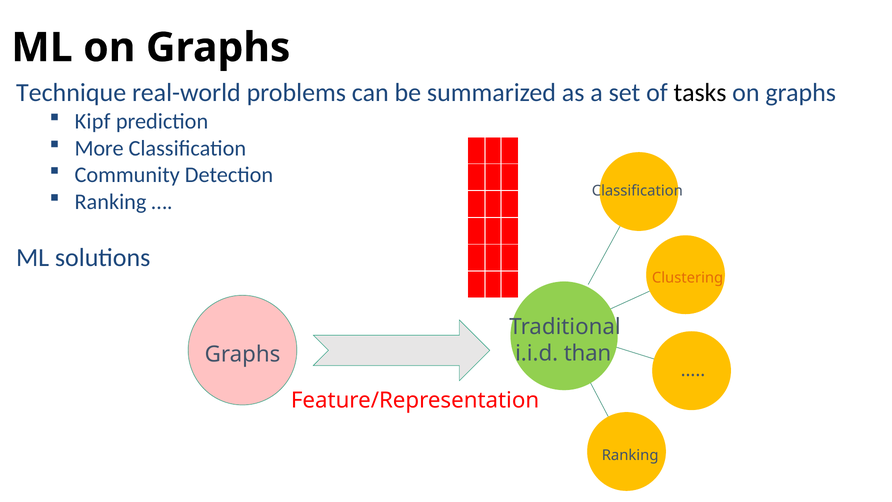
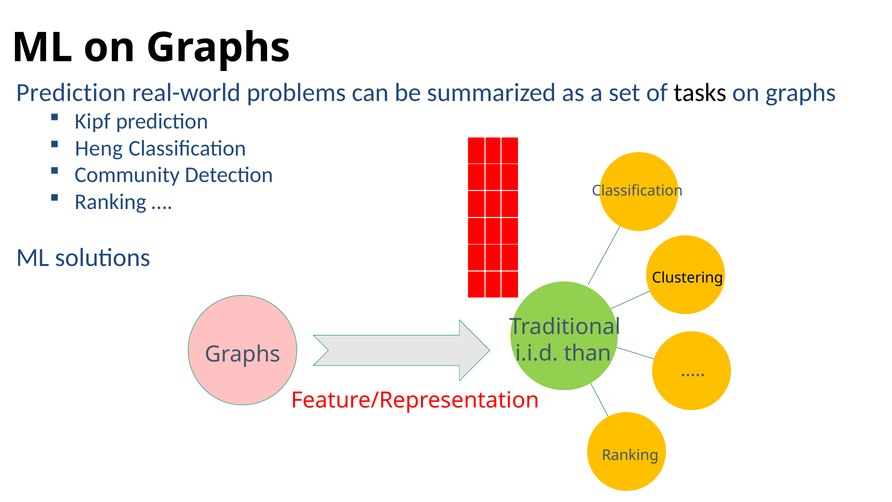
Technique at (71, 93): Technique -> Prediction
More: More -> Heng
Clustering colour: orange -> black
